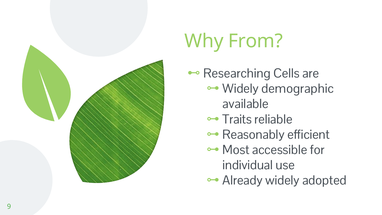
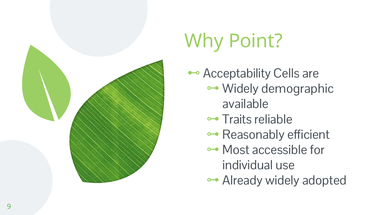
From: From -> Point
Researching: Researching -> Acceptability
